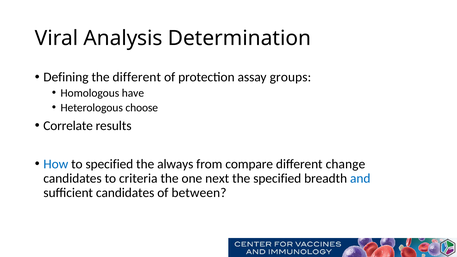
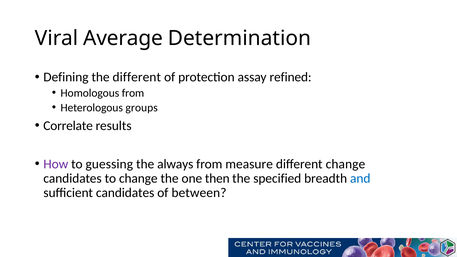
Analysis: Analysis -> Average
groups: groups -> refined
Homologous have: have -> from
choose: choose -> groups
How colour: blue -> purple
to specified: specified -> guessing
compare: compare -> measure
to criteria: criteria -> change
next: next -> then
